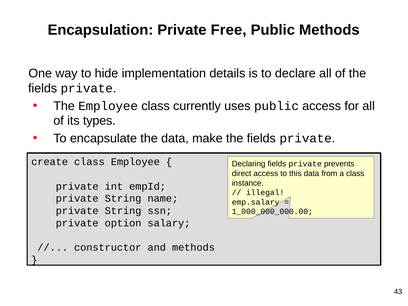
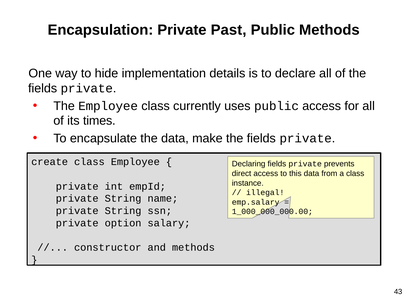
Free: Free -> Past
types: types -> times
